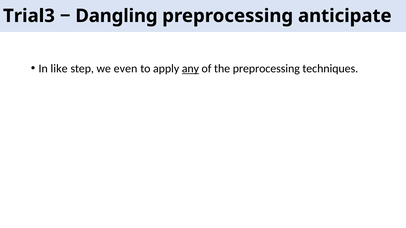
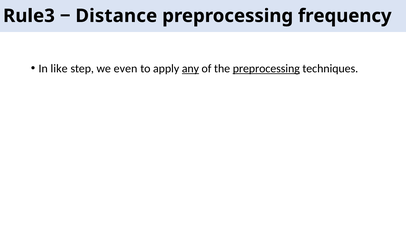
Trial3: Trial3 -> Rule3
Dangling: Dangling -> Distance
anticipate: anticipate -> frequency
preprocessing at (266, 69) underline: none -> present
